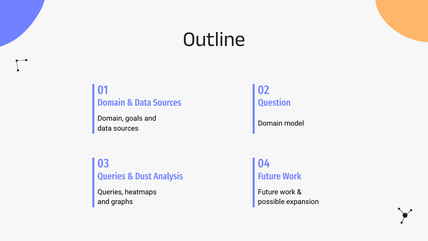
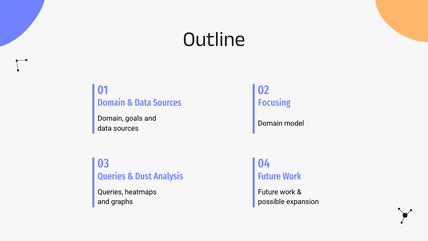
Question: Question -> Focusing
